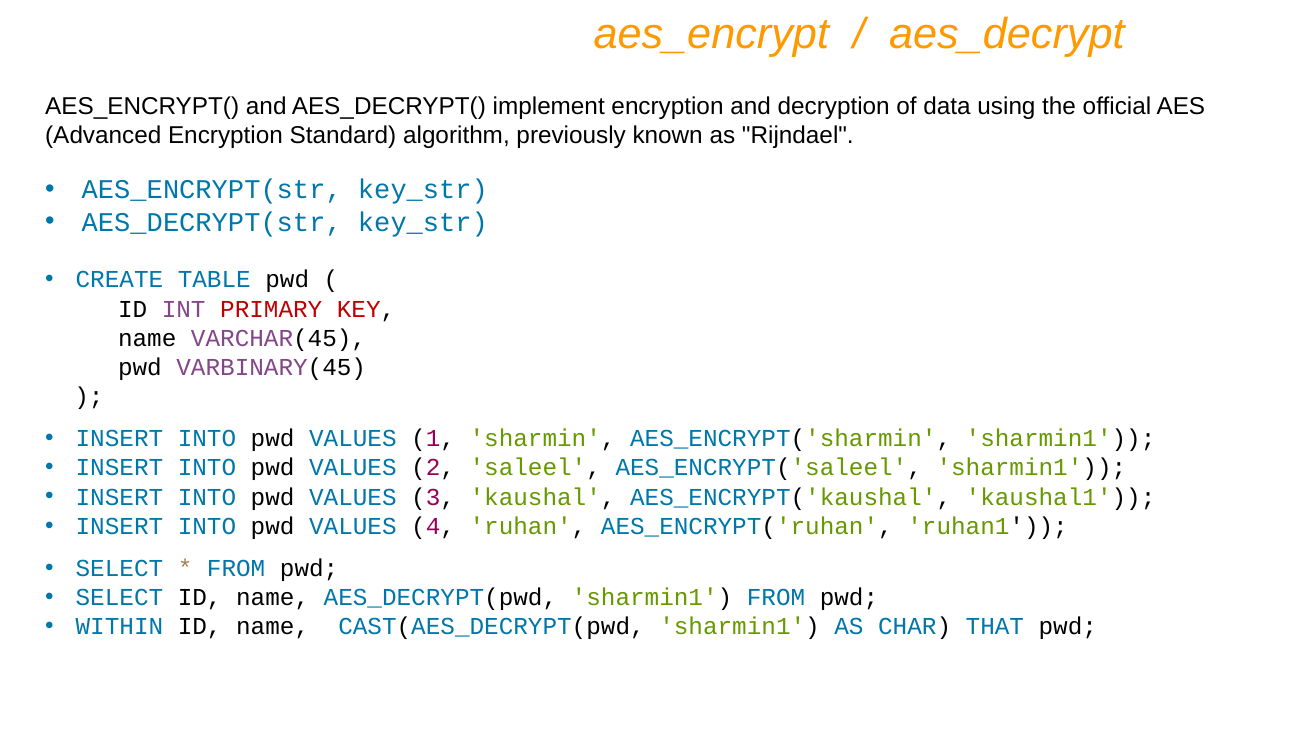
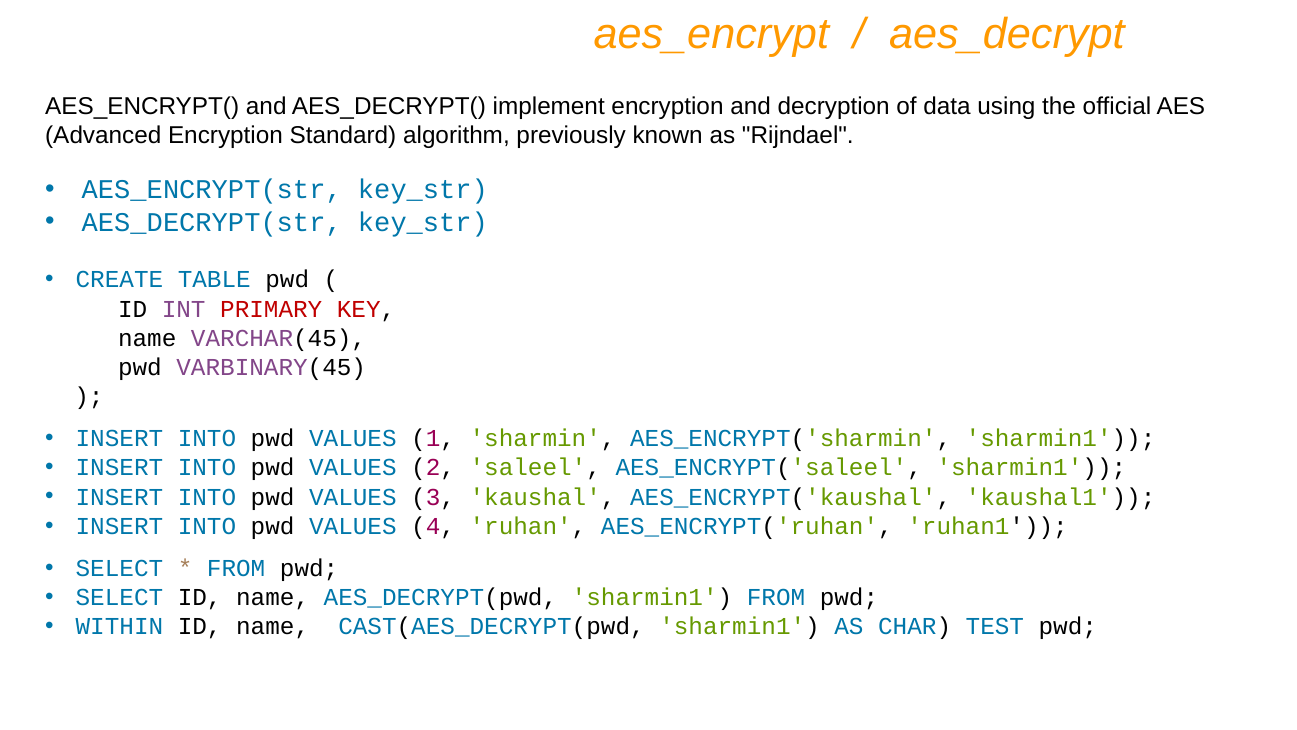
THAT: THAT -> TEST
